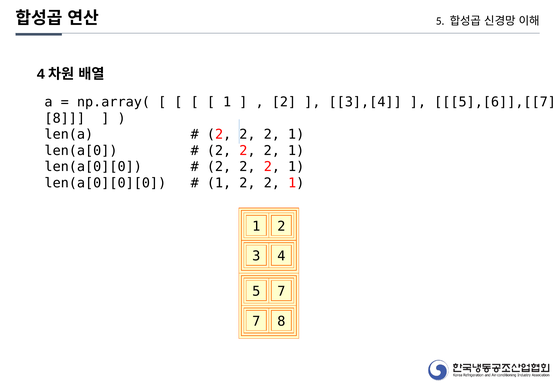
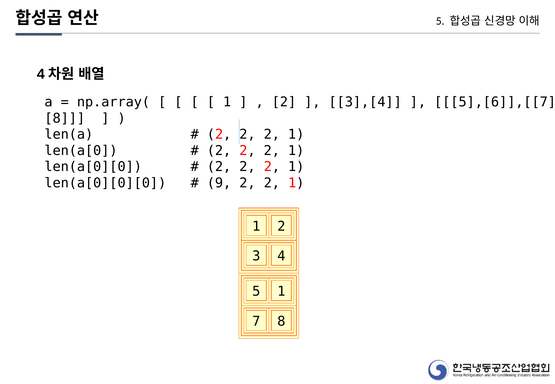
1 at (219, 183): 1 -> 9
5 7: 7 -> 1
